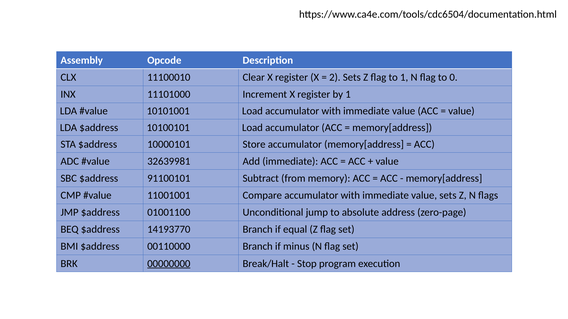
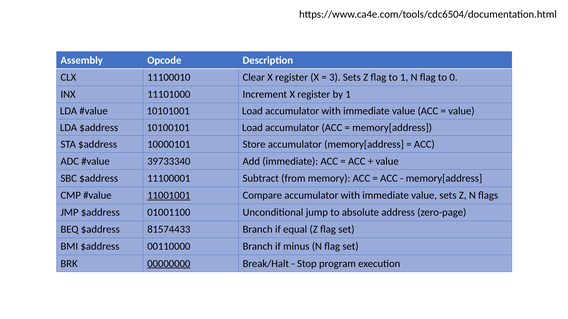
2: 2 -> 3
32639981: 32639981 -> 39733340
91100101: 91100101 -> 11100001
11001001 underline: none -> present
14193770: 14193770 -> 81574433
